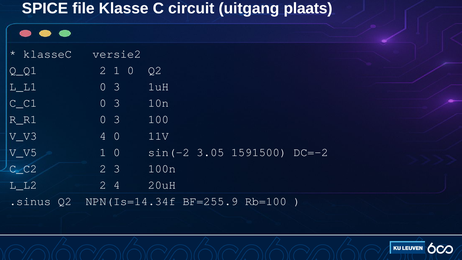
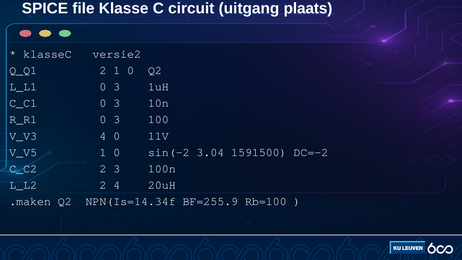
3.05: 3.05 -> 3.04
.sinus: .sinus -> .maken
